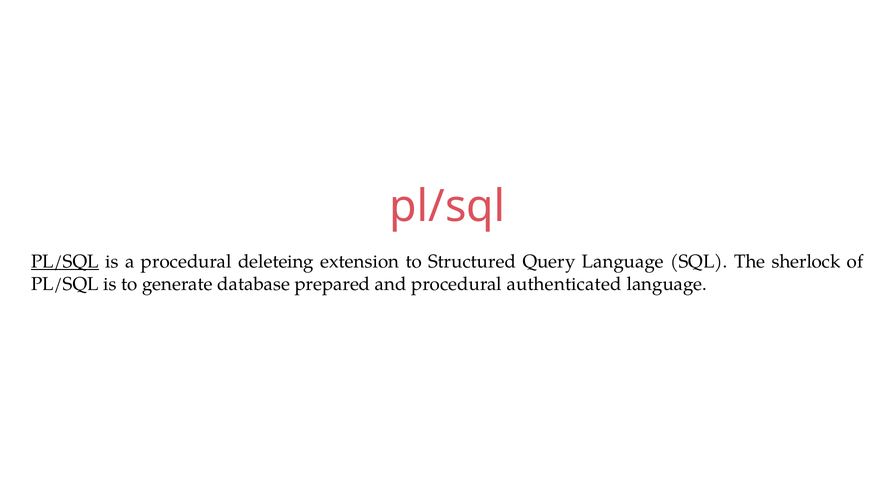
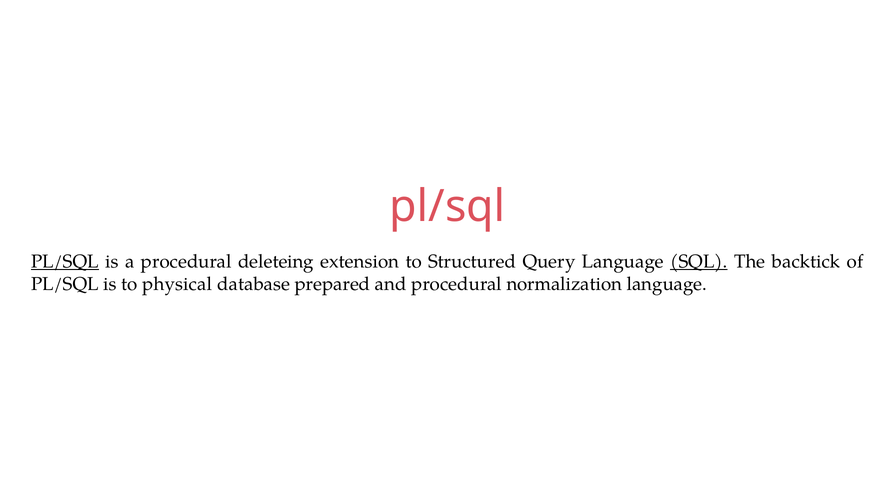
SQL underline: none -> present
sherlock: sherlock -> backtick
generate: generate -> physical
authenticated: authenticated -> normalization
